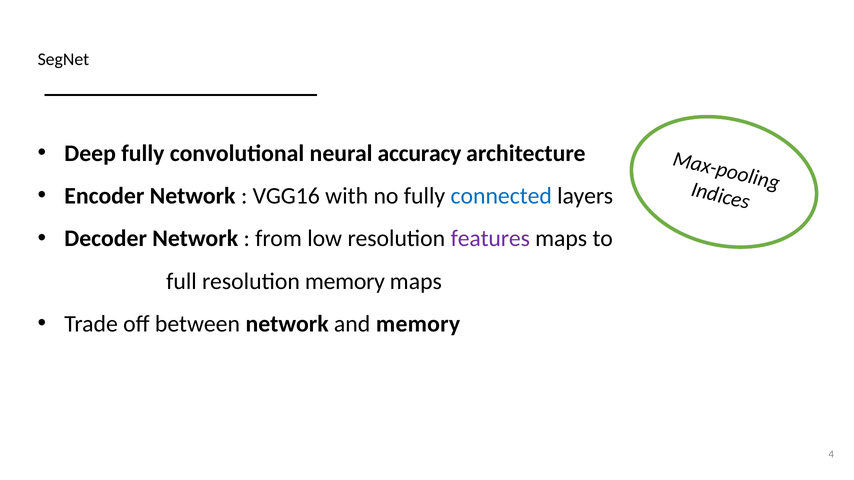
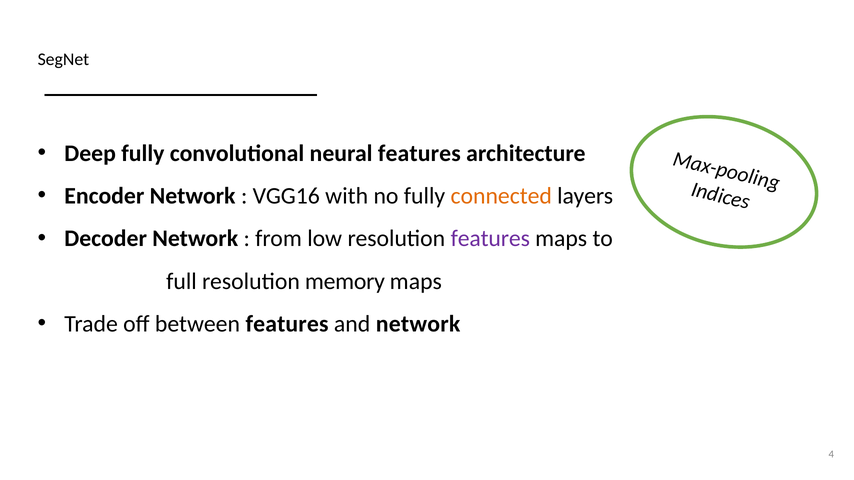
neural accuracy: accuracy -> features
connected colour: blue -> orange
between network: network -> features
and memory: memory -> network
